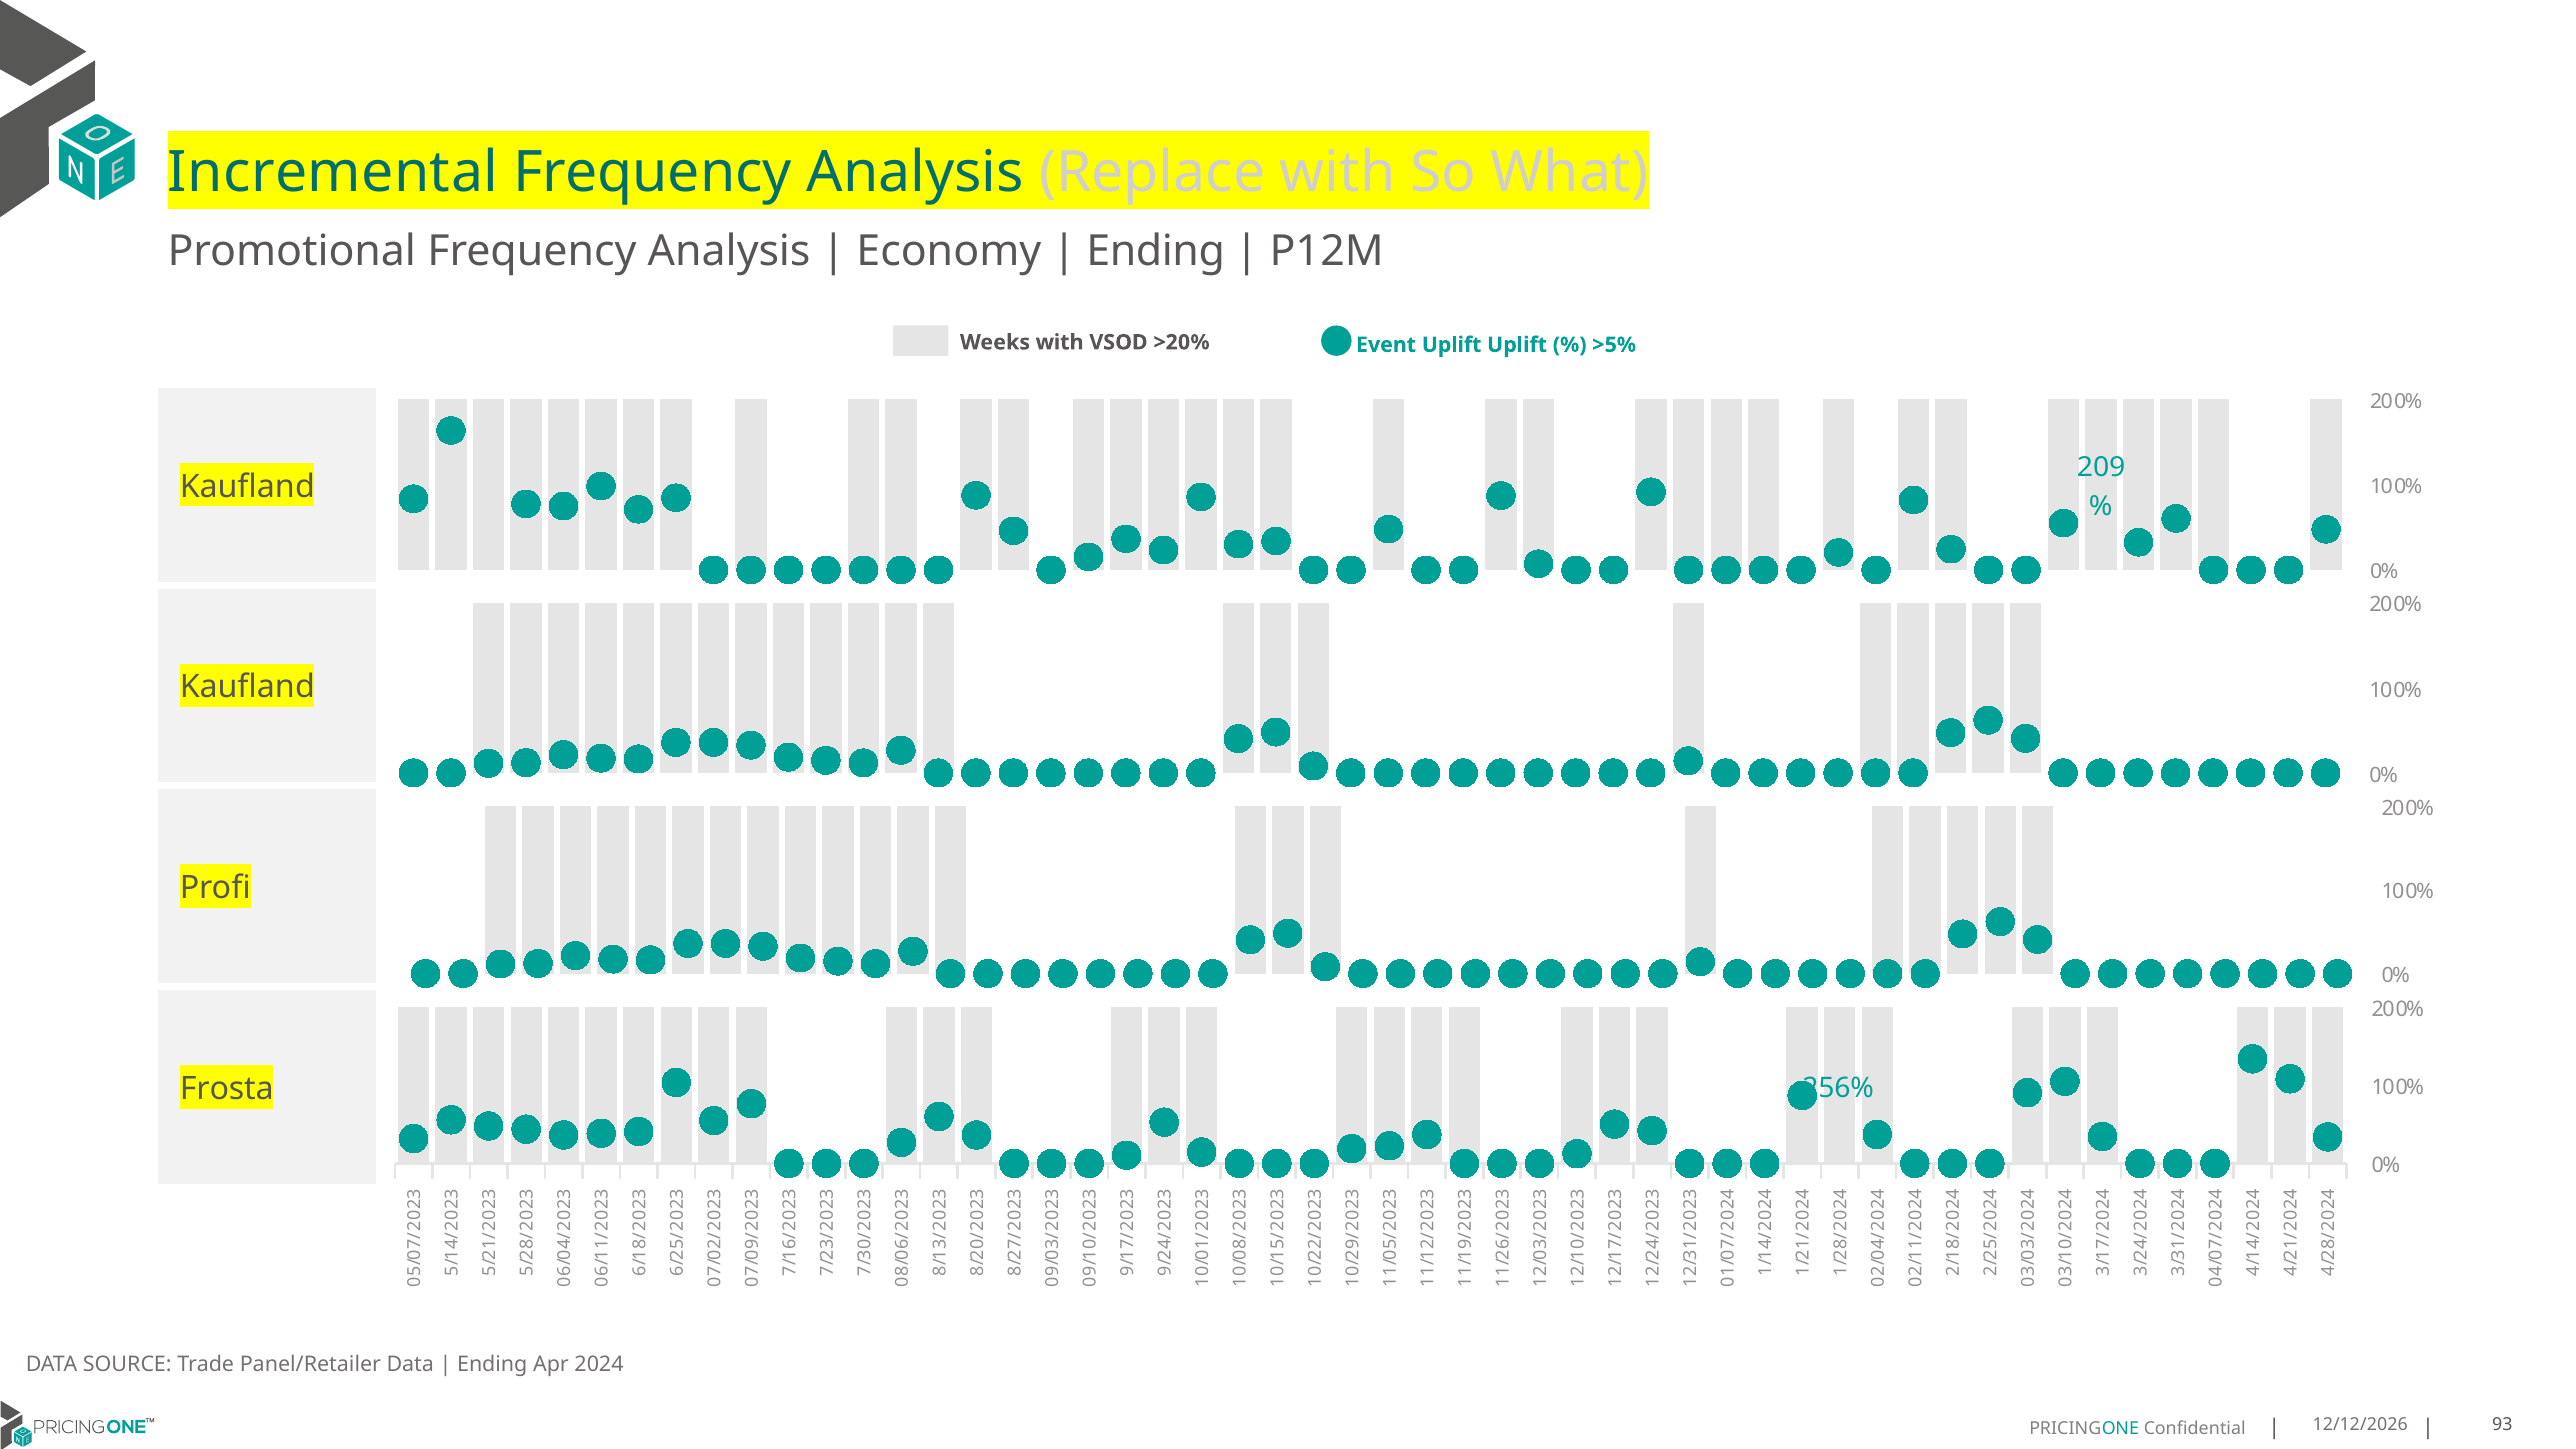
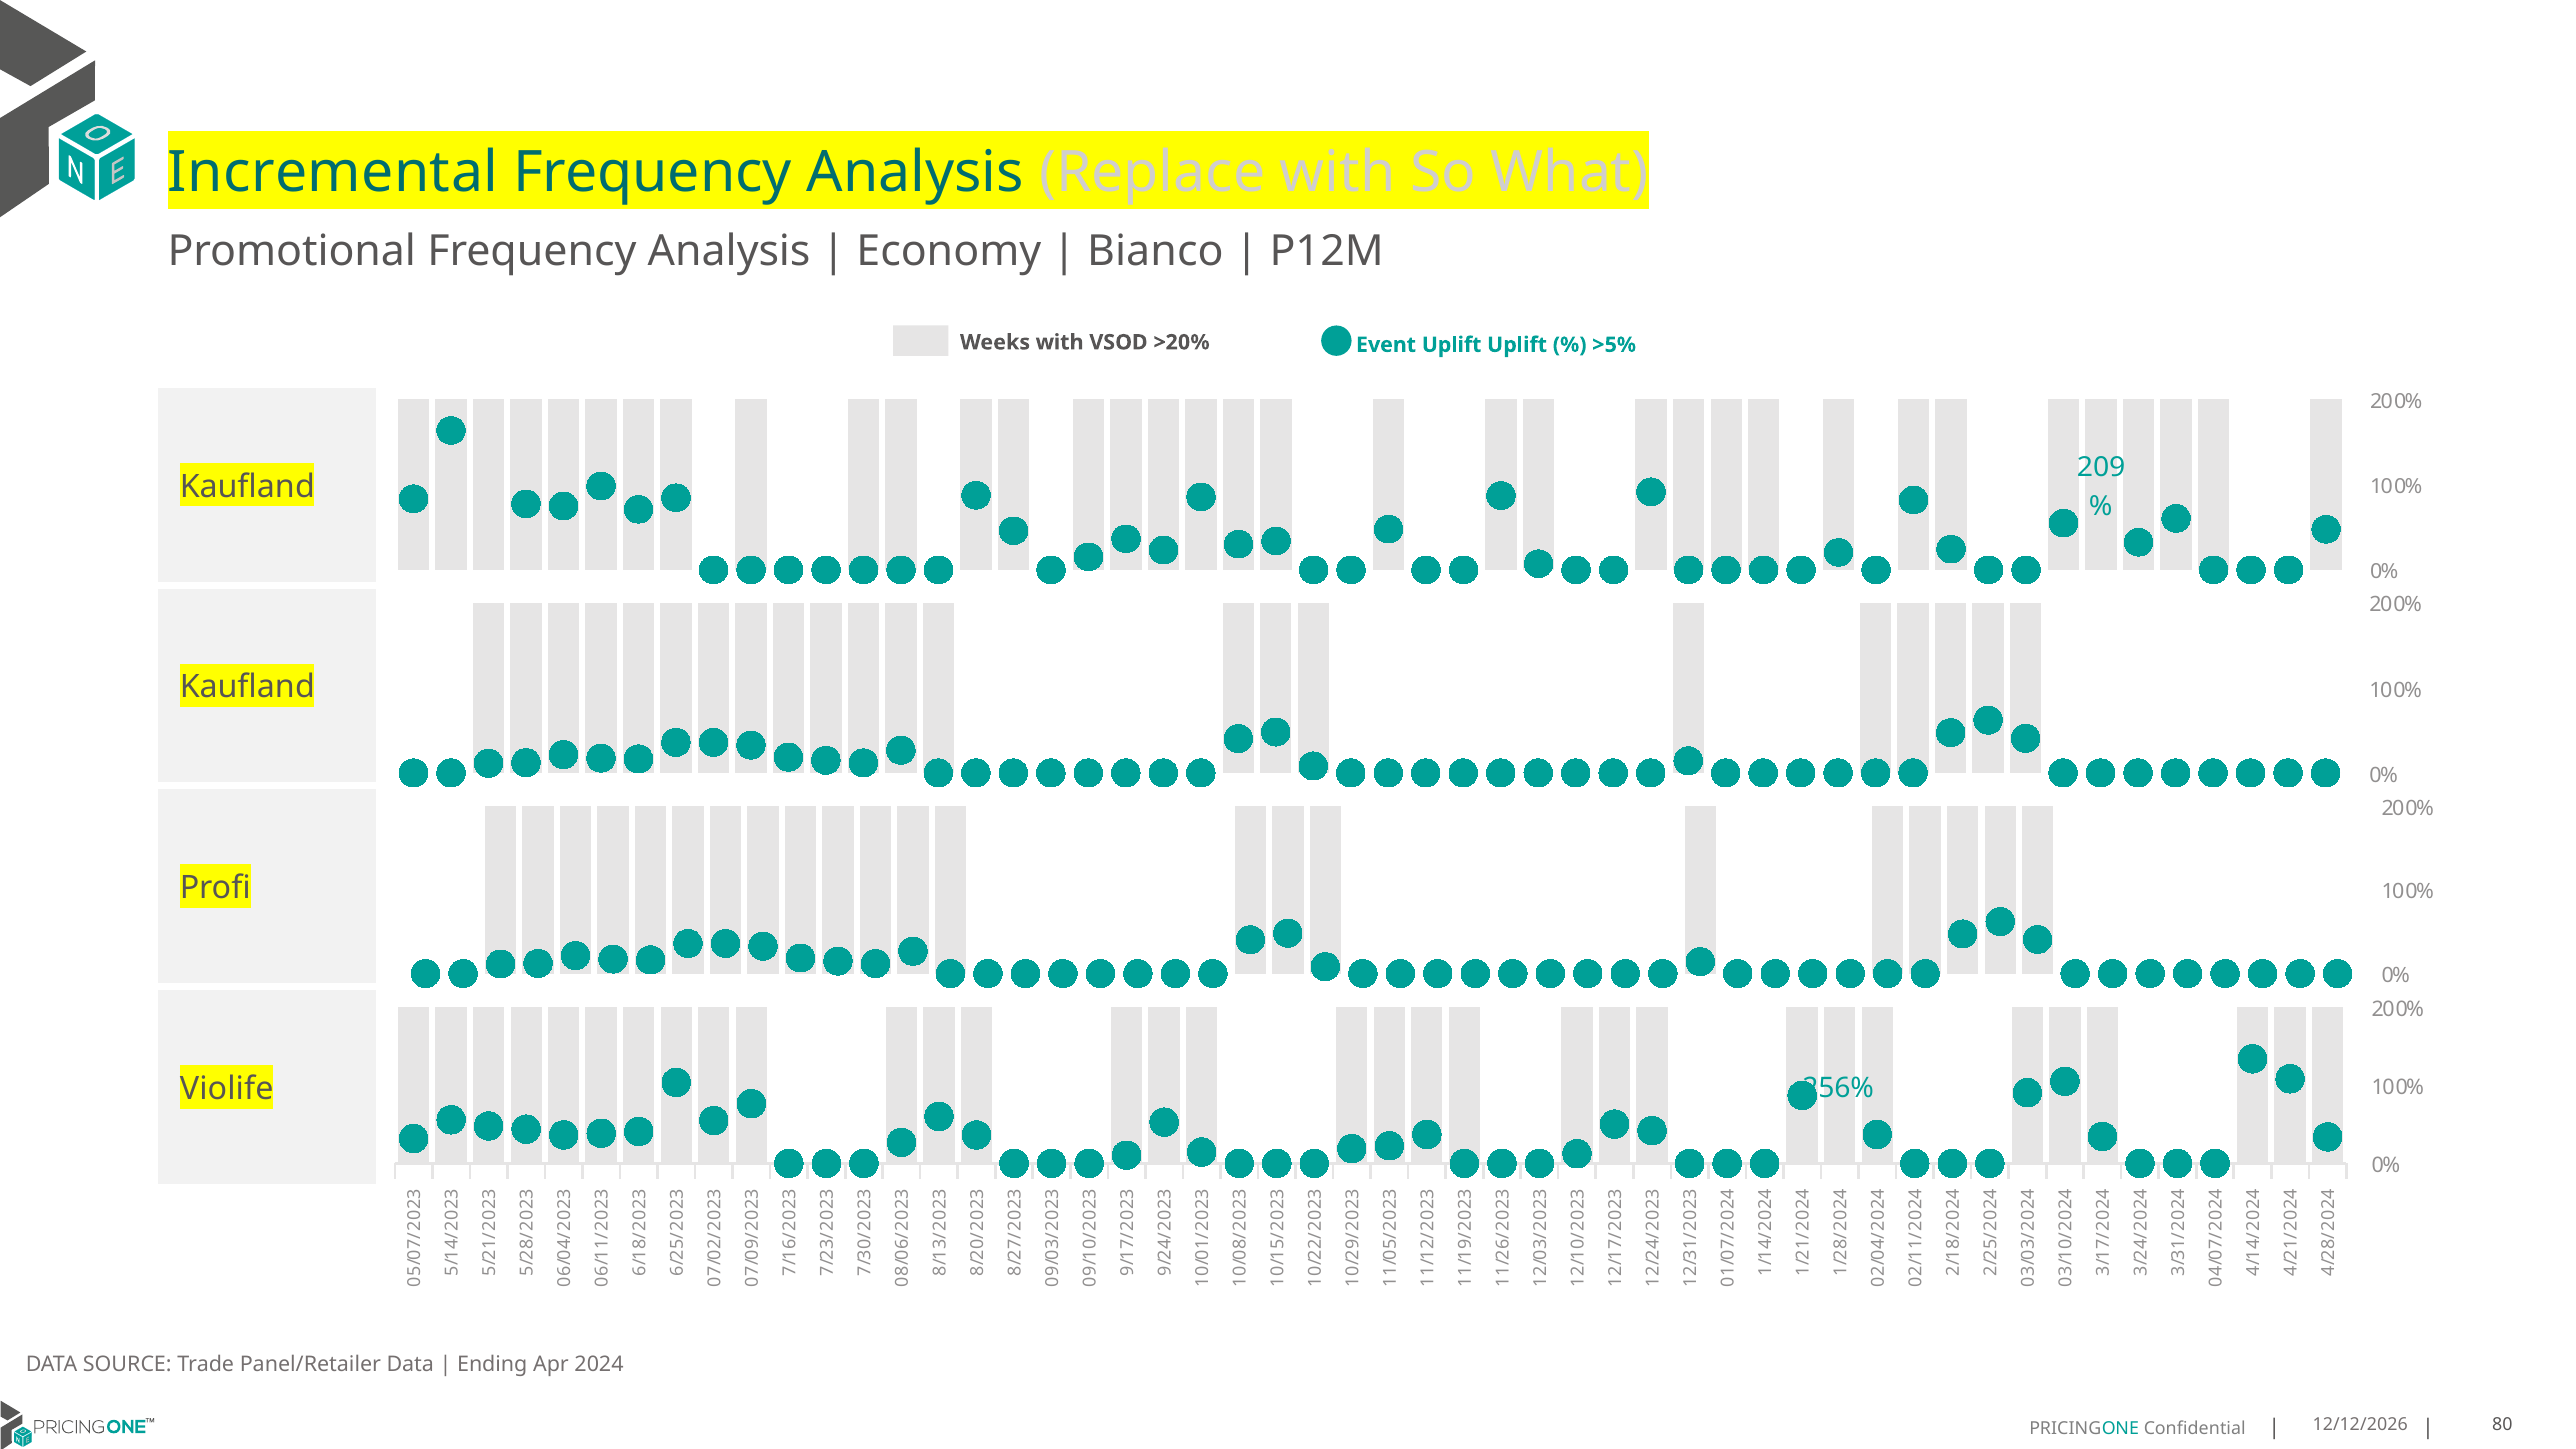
Ending at (1156, 251): Ending -> Bianco
Frosta: Frosta -> Violife
93: 93 -> 80
